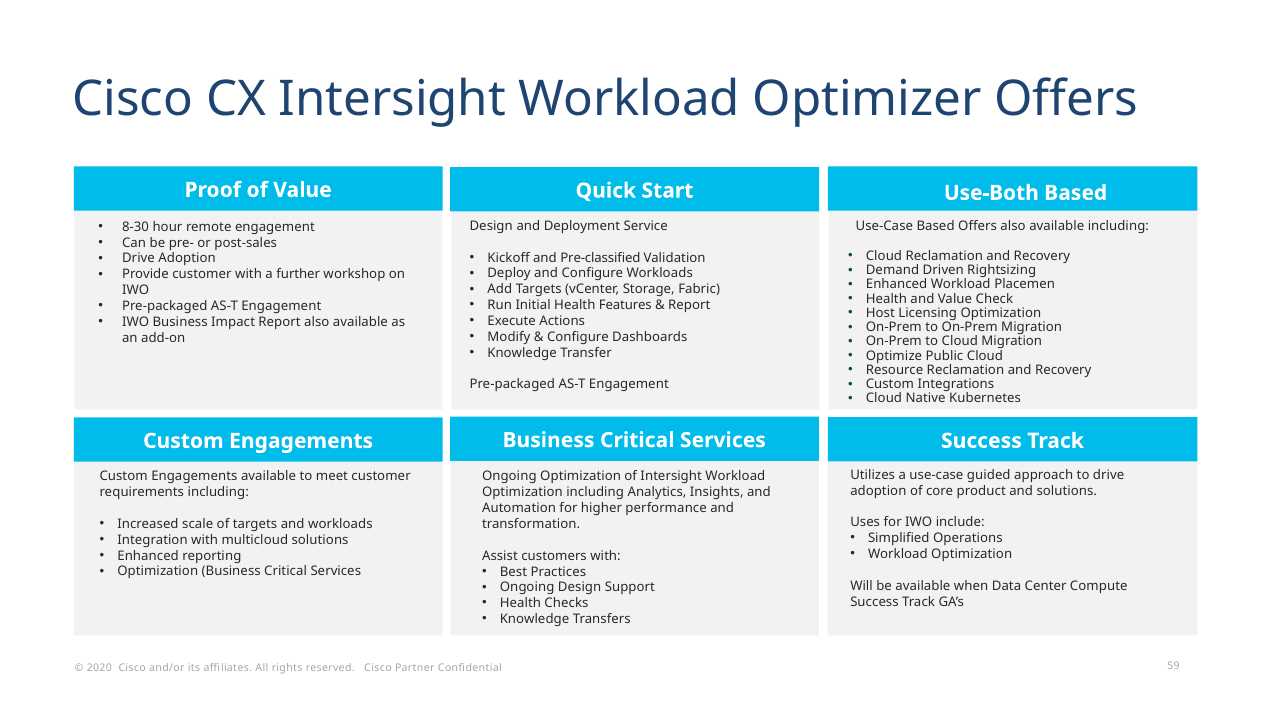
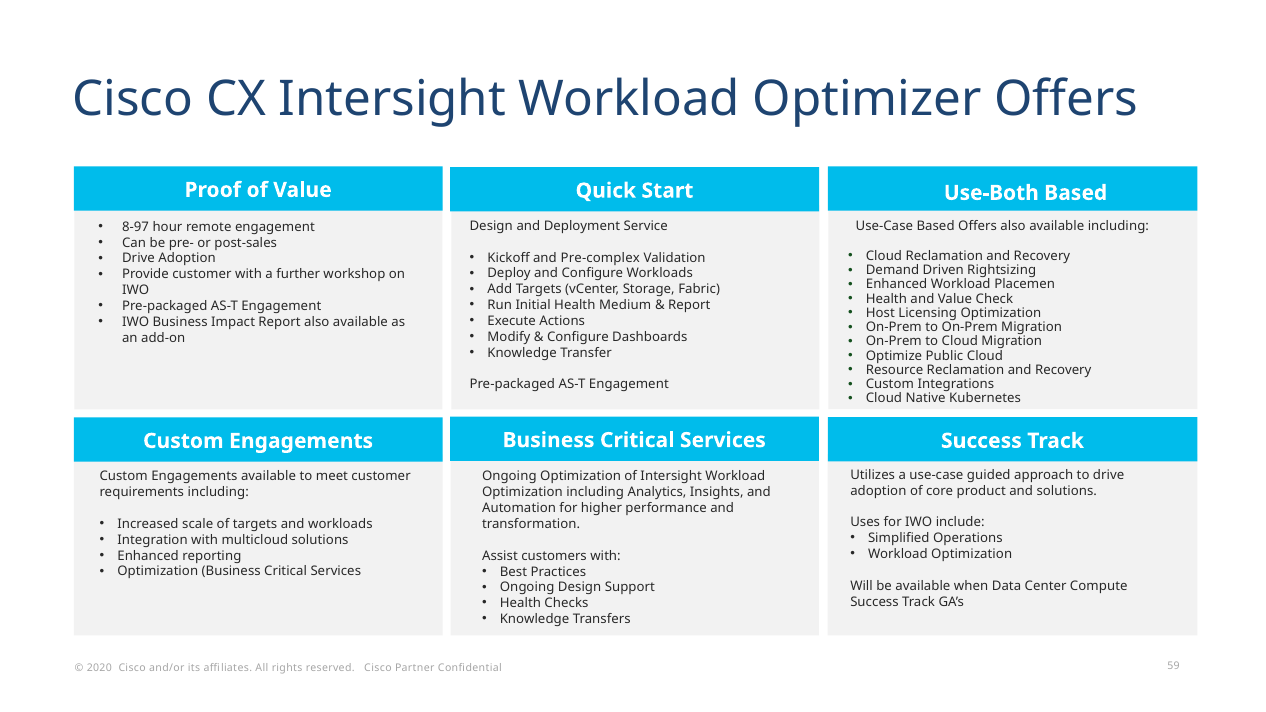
8-30: 8-30 -> 8-97
Pre-classified: Pre-classified -> Pre-complex
Features: Features -> Medium
